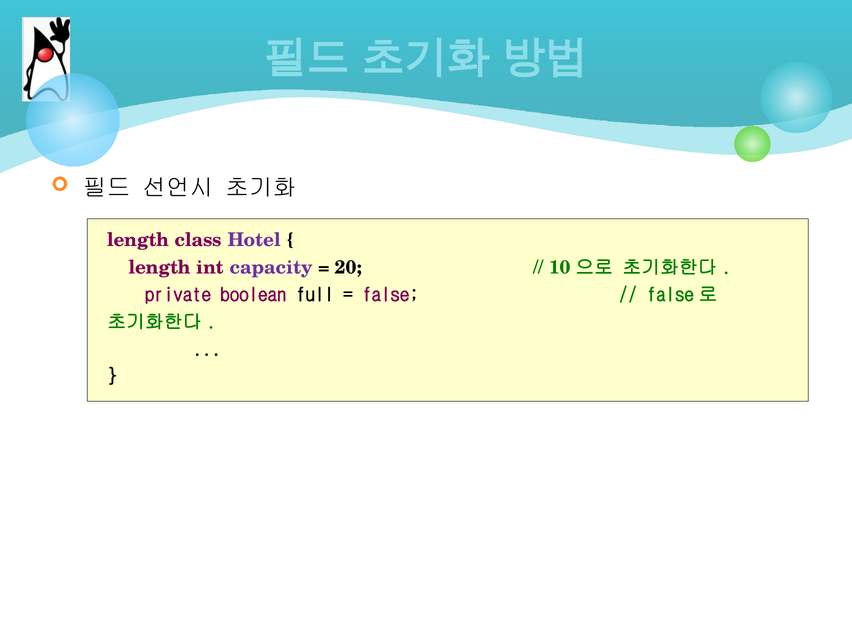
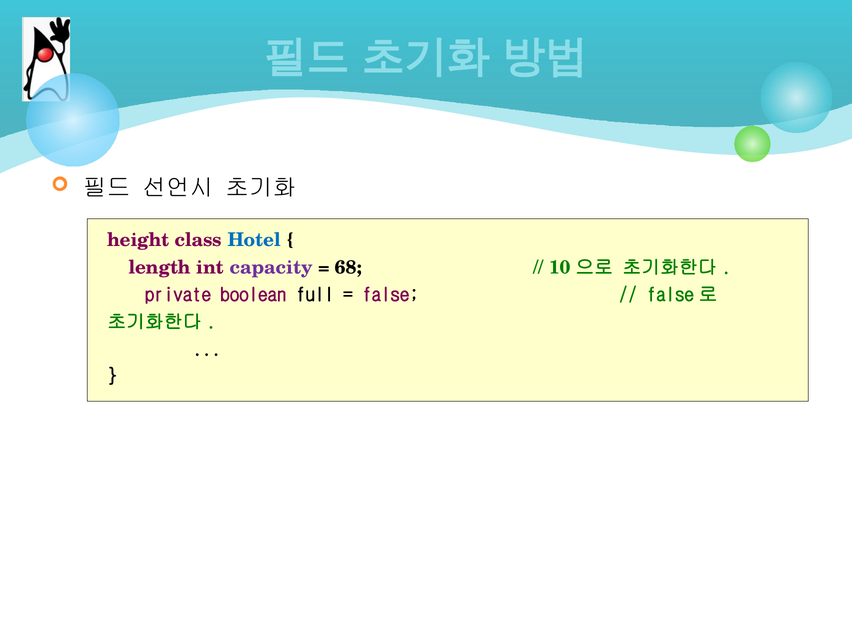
length at (138, 240): length -> height
Hotel colour: purple -> blue
20: 20 -> 68
